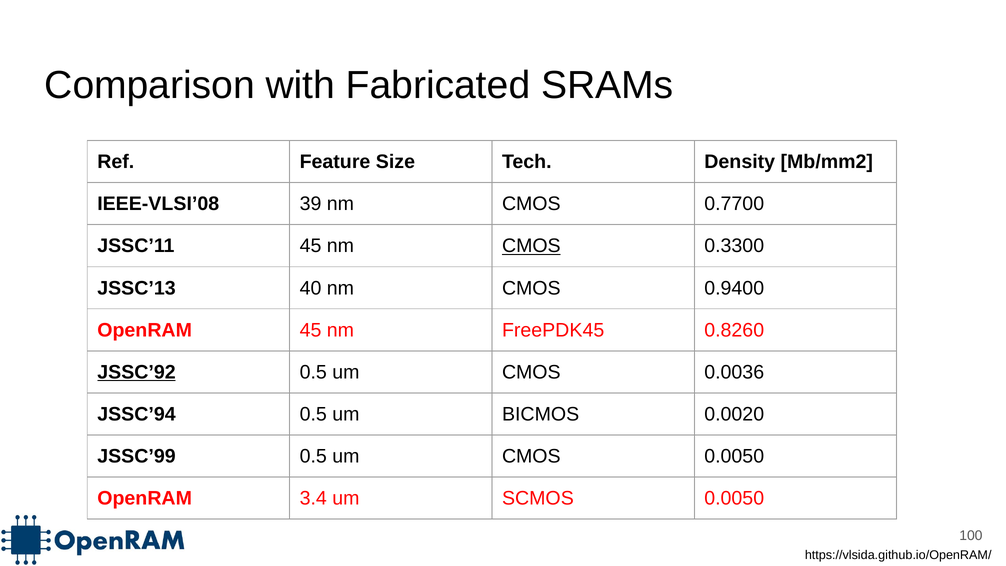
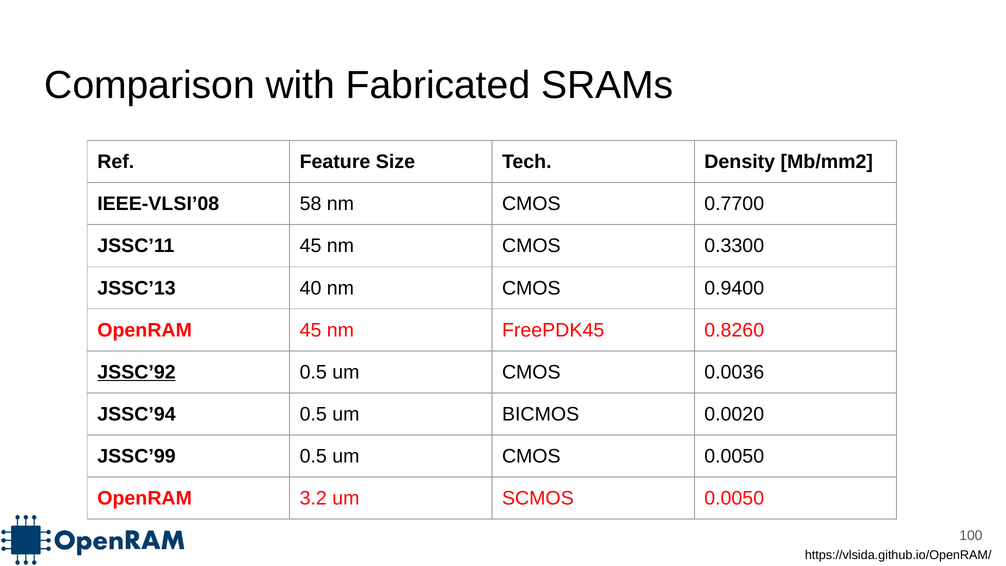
39: 39 -> 58
CMOS at (531, 246) underline: present -> none
3.4: 3.4 -> 3.2
